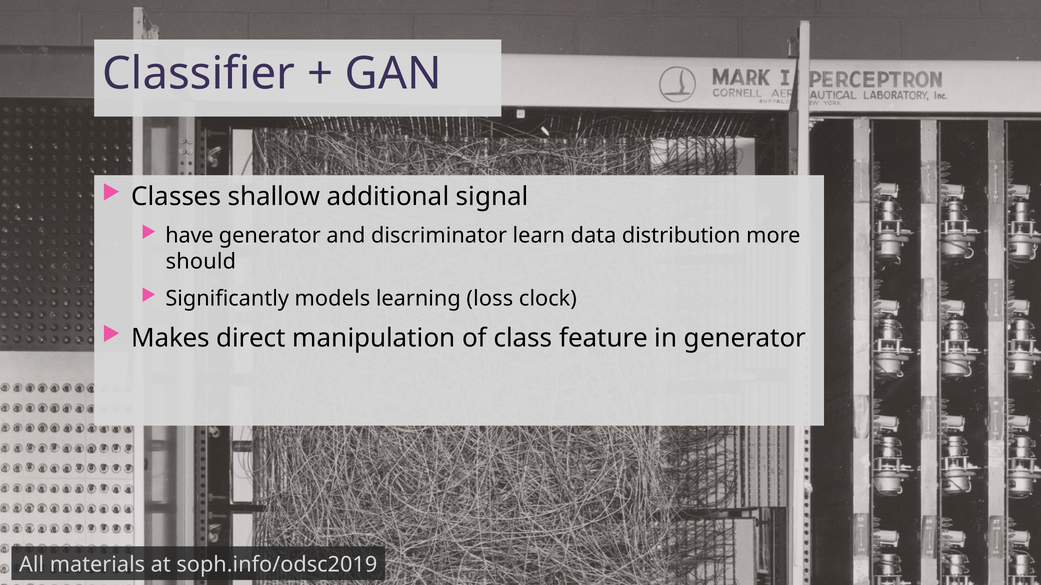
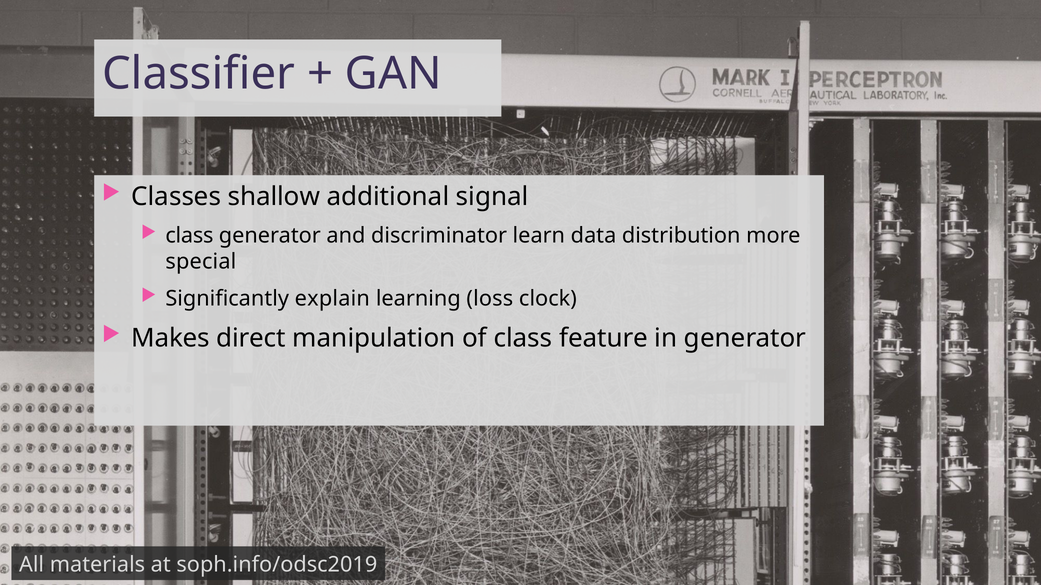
have at (189, 236): have -> class
should: should -> special
models: models -> explain
